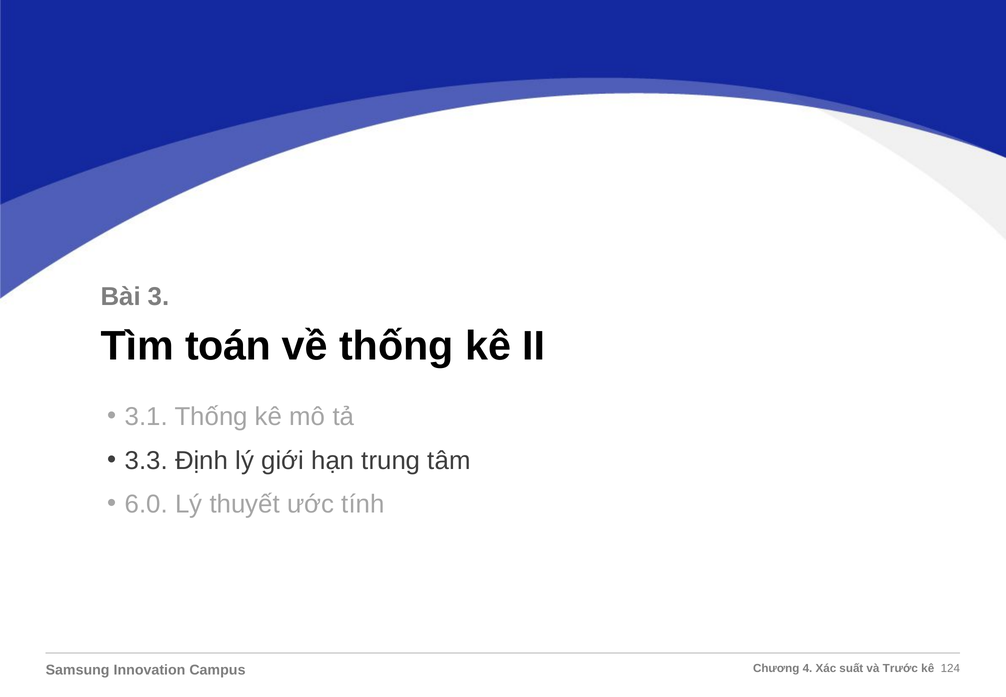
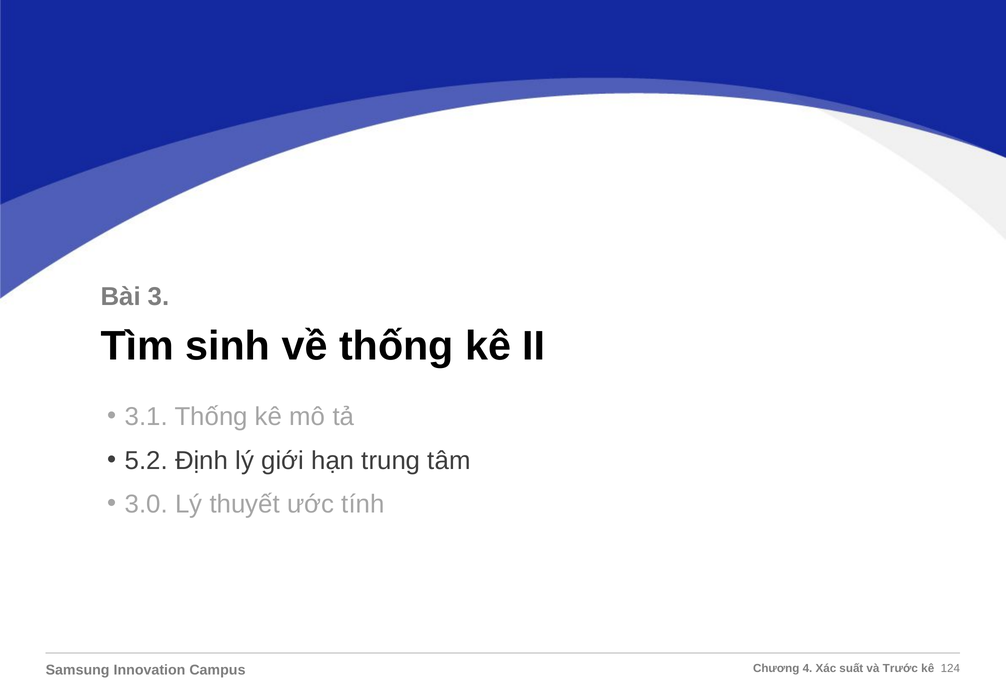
toán: toán -> sinh
3.3: 3.3 -> 5.2
6.0: 6.0 -> 3.0
